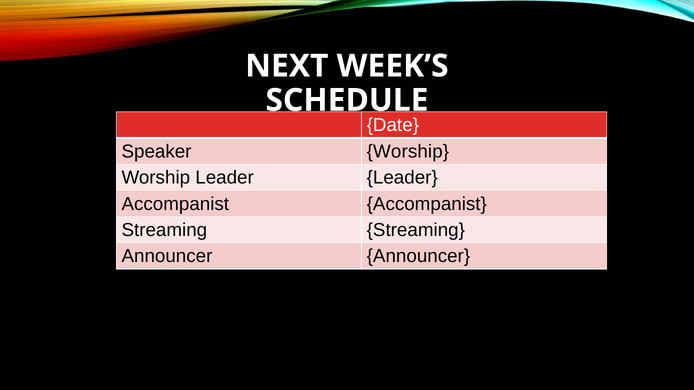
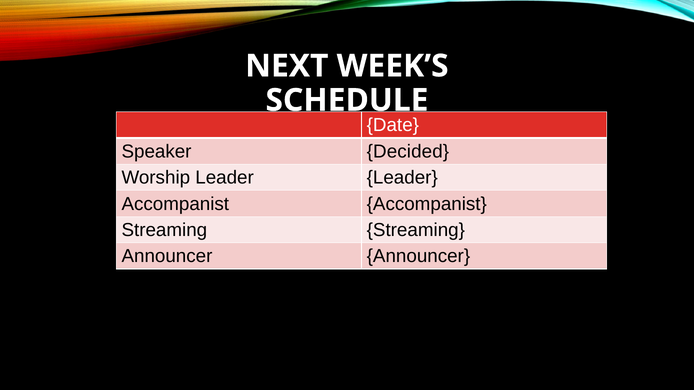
Speaker Worship: Worship -> Decided
